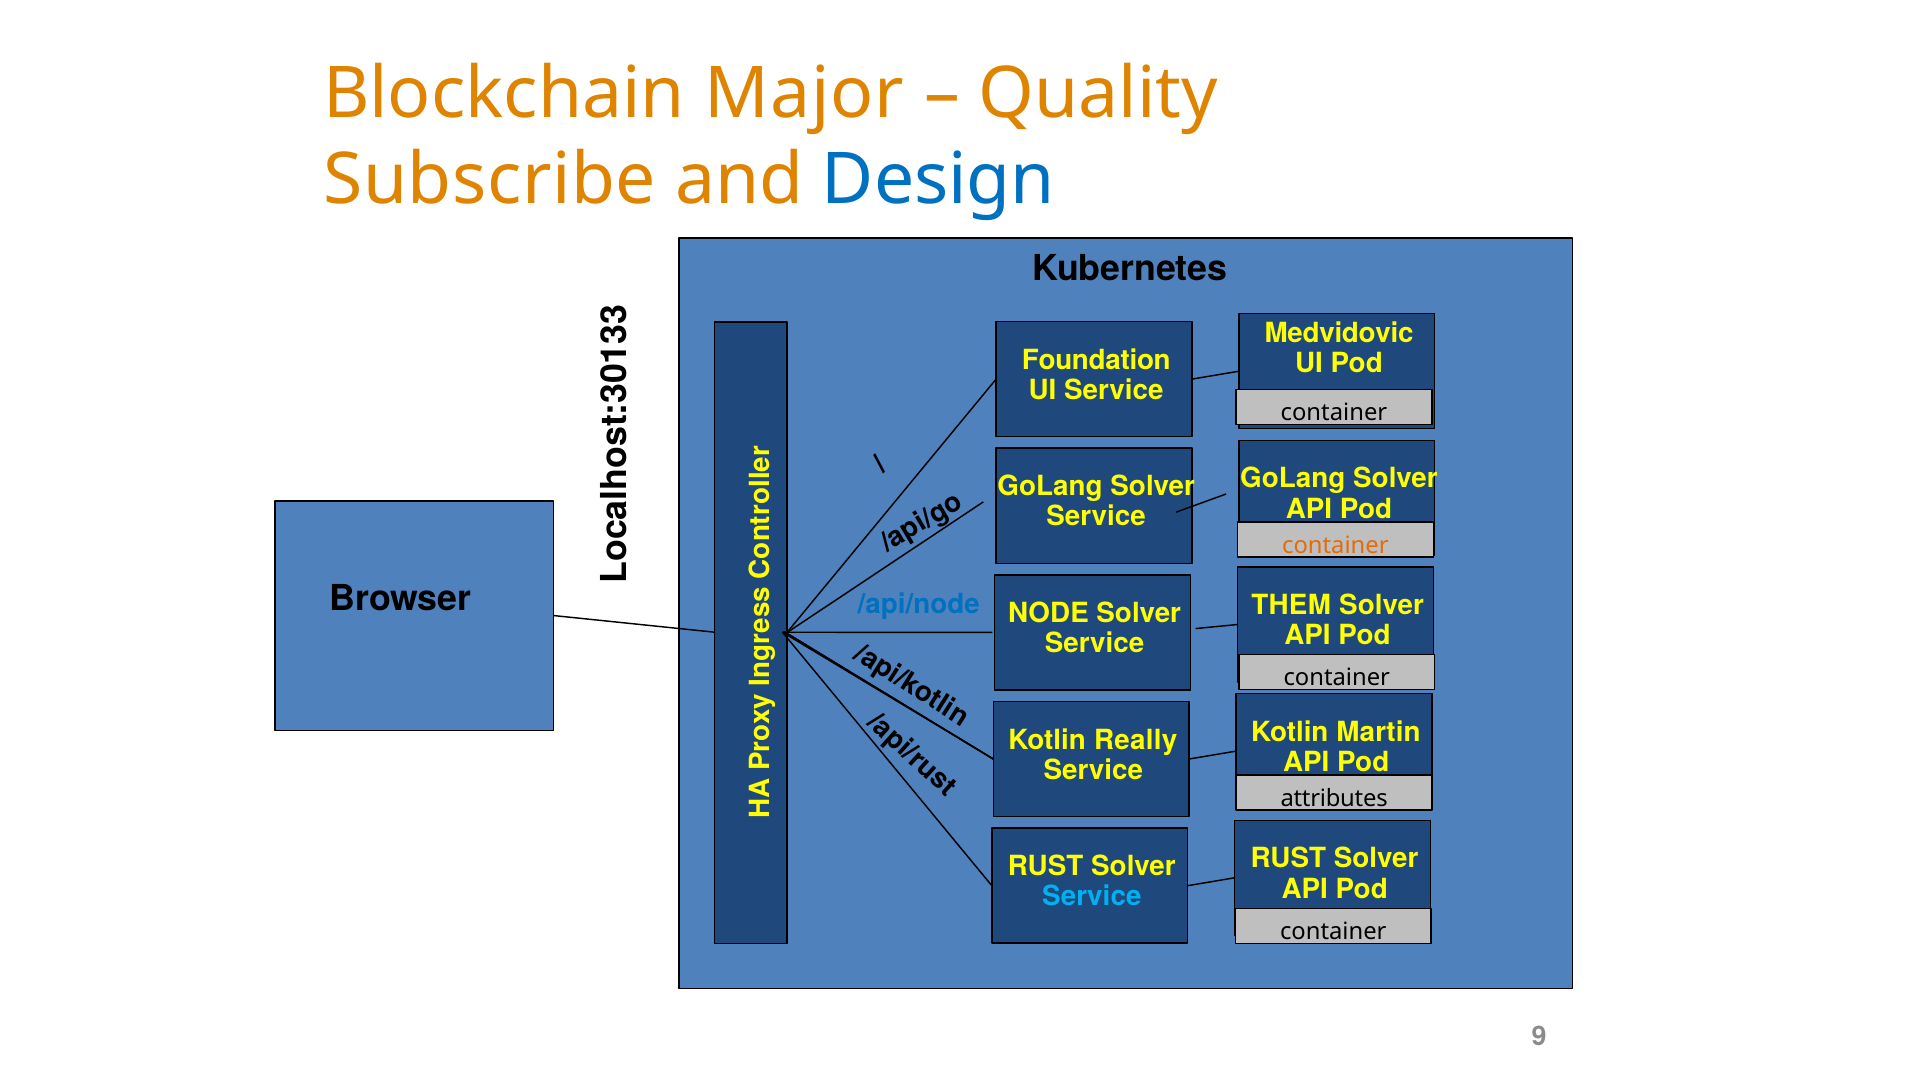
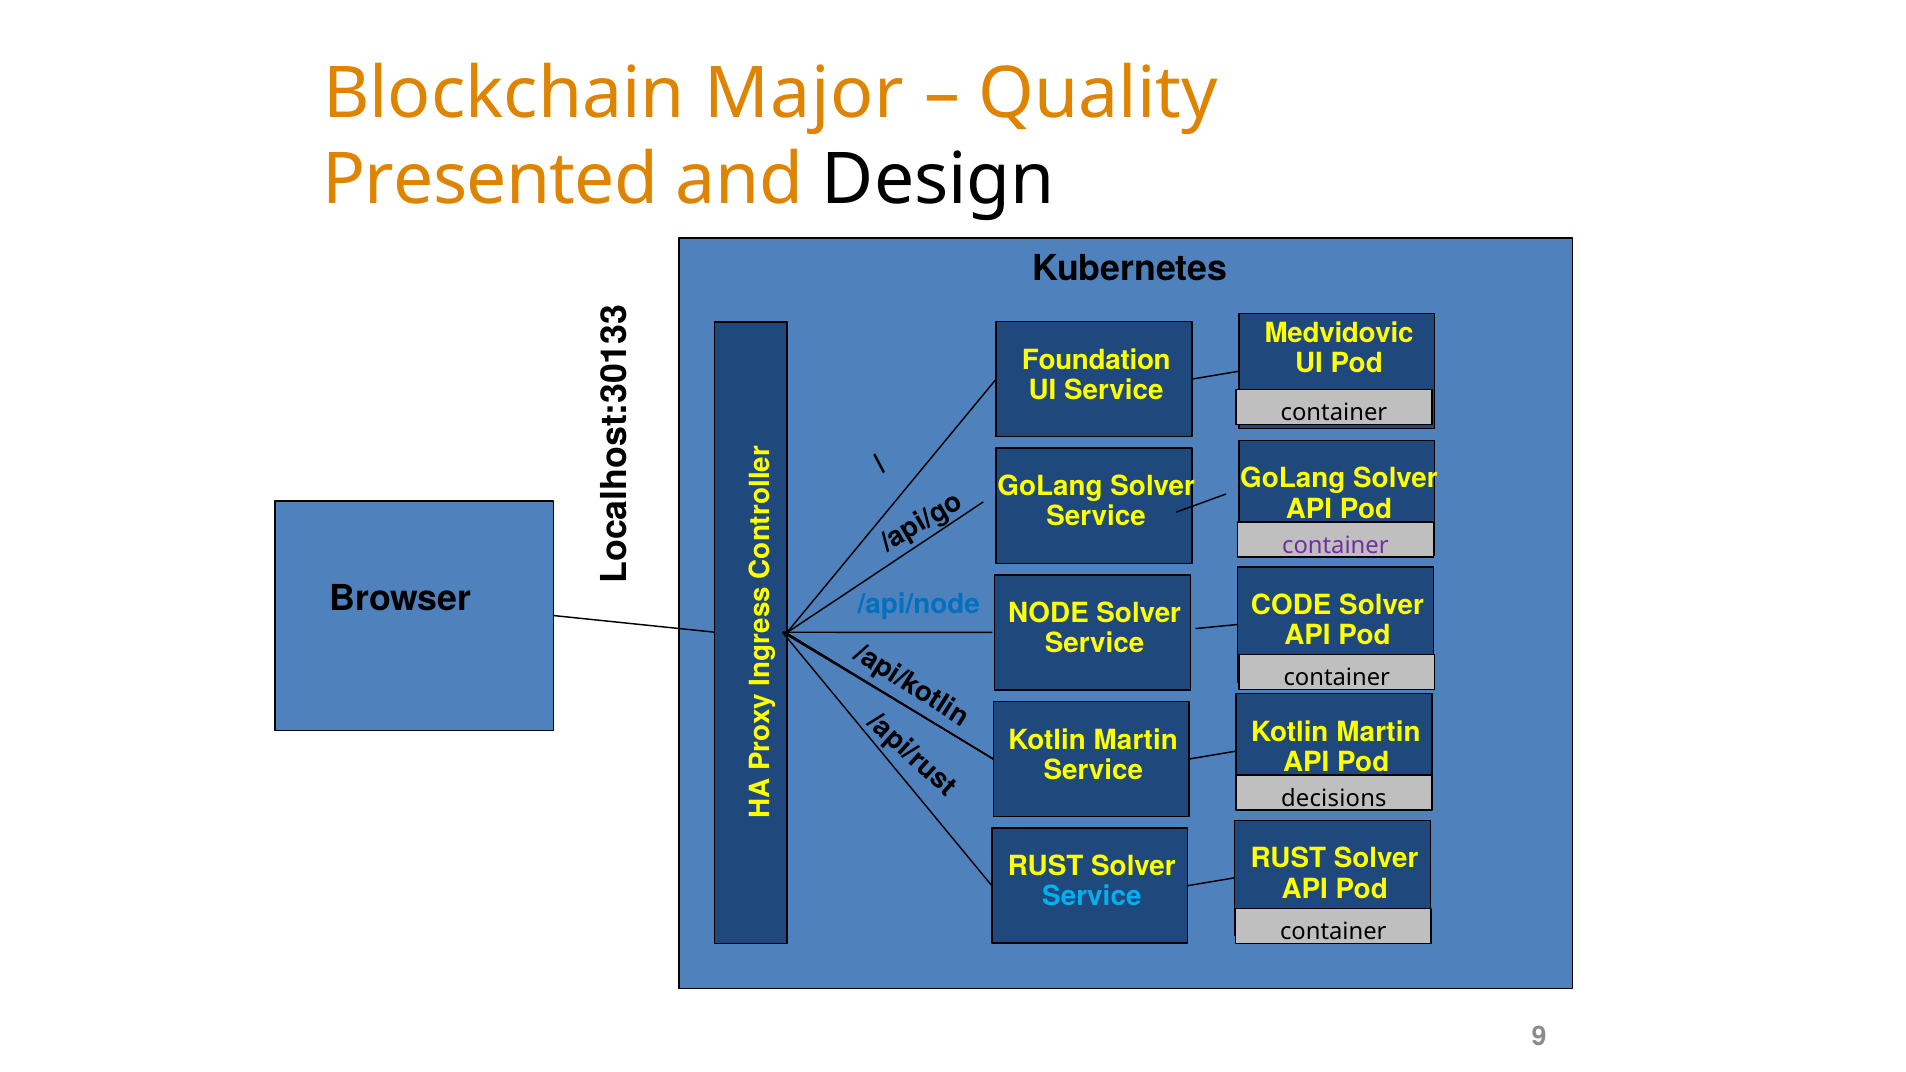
Subscribe: Subscribe -> Presented
Design colour: blue -> black
container at (1335, 545) colour: orange -> purple
THEM: THEM -> CODE
Really at (1136, 740): Really -> Martin
attributes: attributes -> decisions
